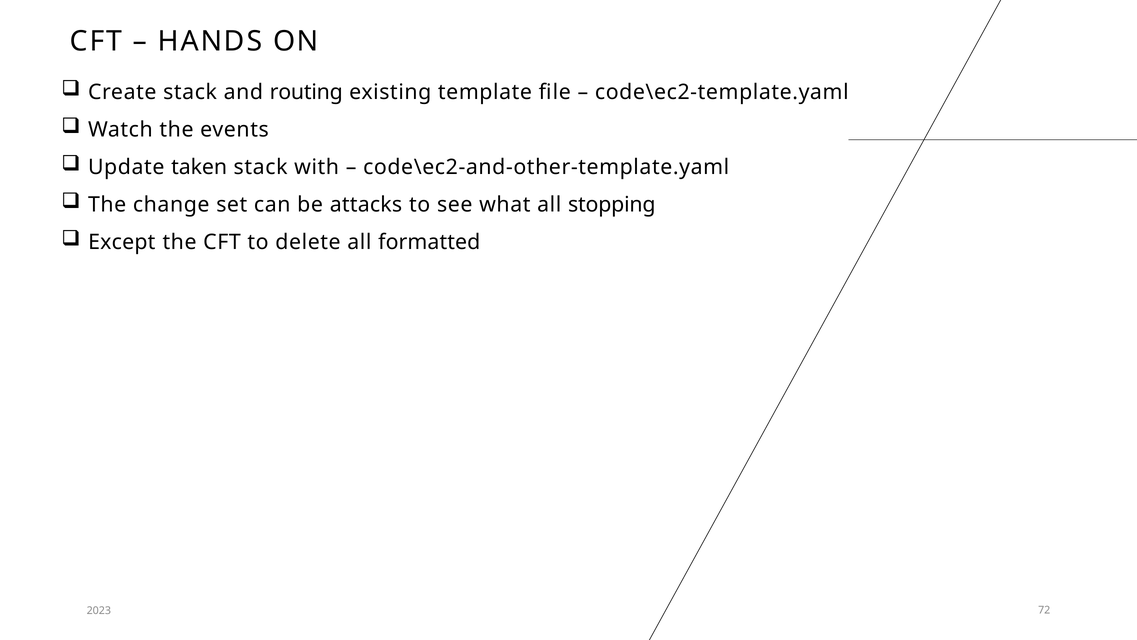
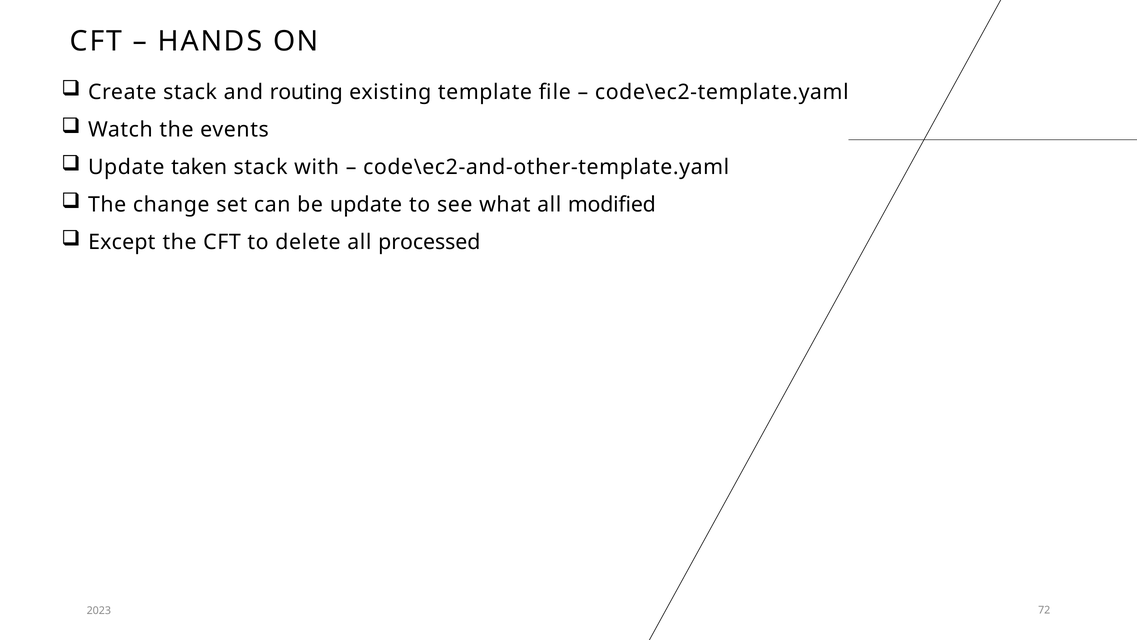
be attacks: attacks -> update
stopping: stopping -> modified
formatted: formatted -> processed
